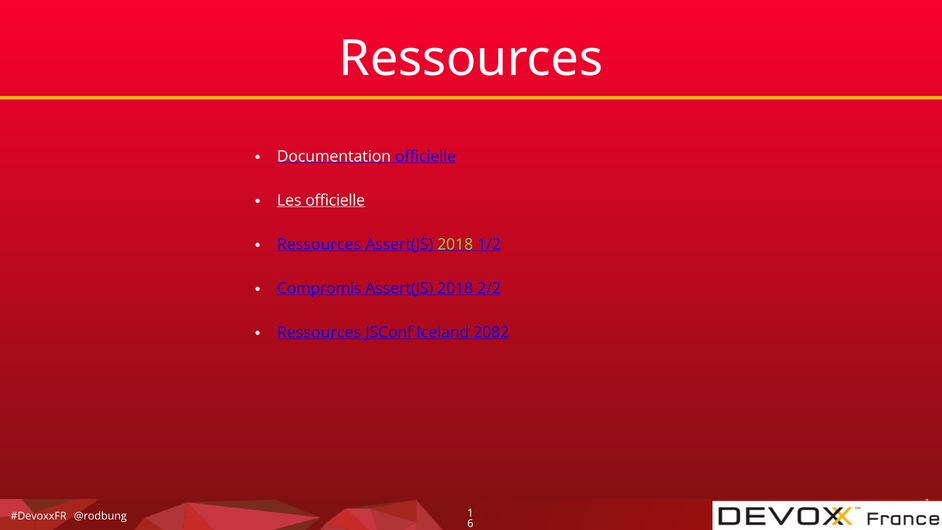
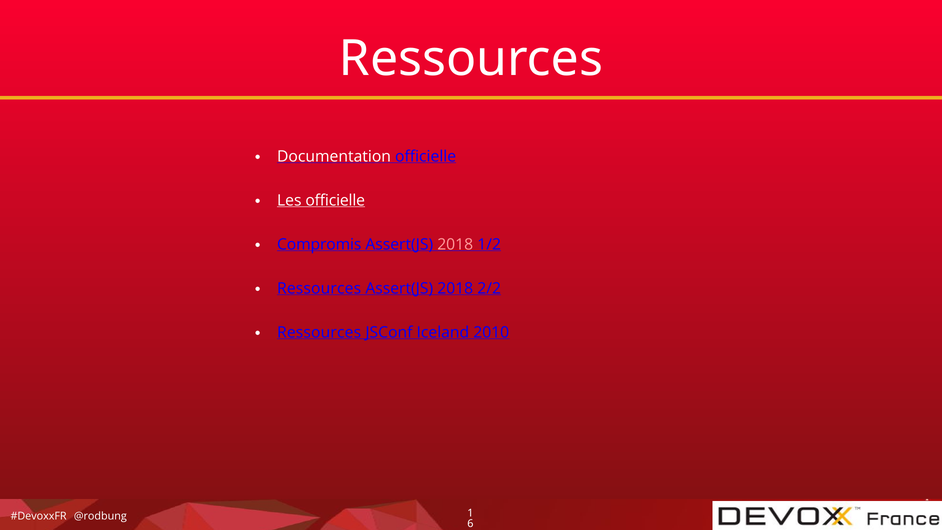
Ressources at (319, 245): Ressources -> Compromis
2018 at (455, 245) colour: light green -> pink
Compromis at (319, 289): Compromis -> Ressources
2082: 2082 -> 2010
